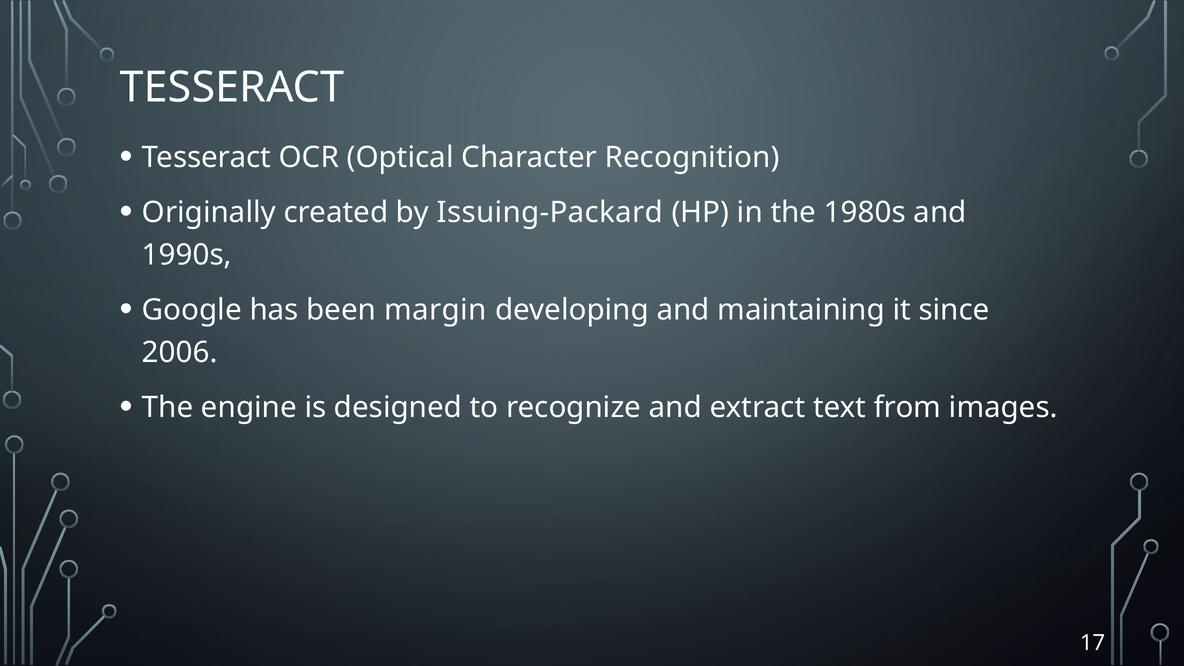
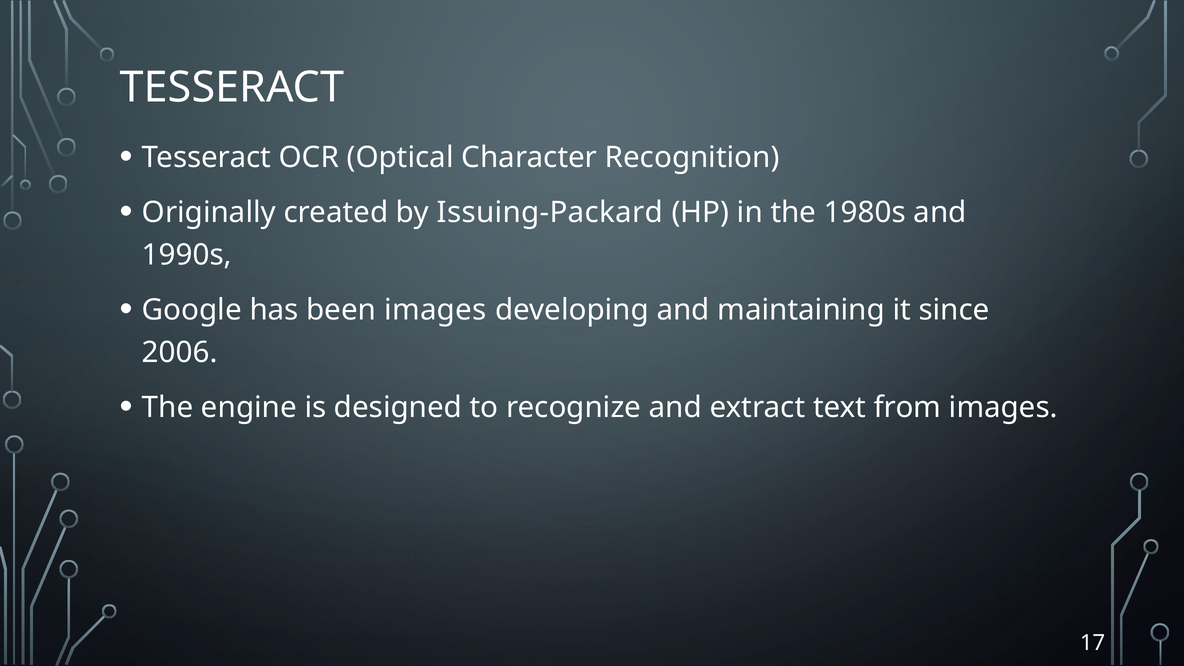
been margin: margin -> images
